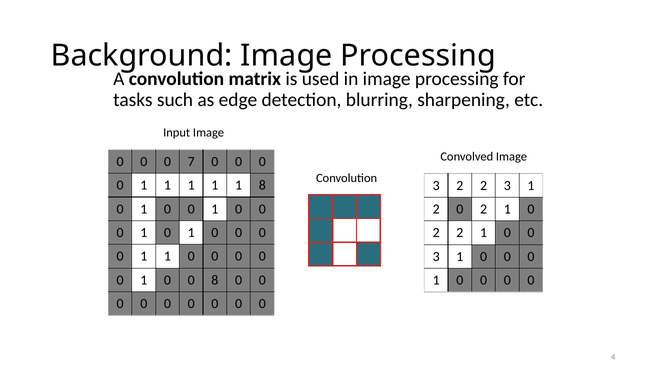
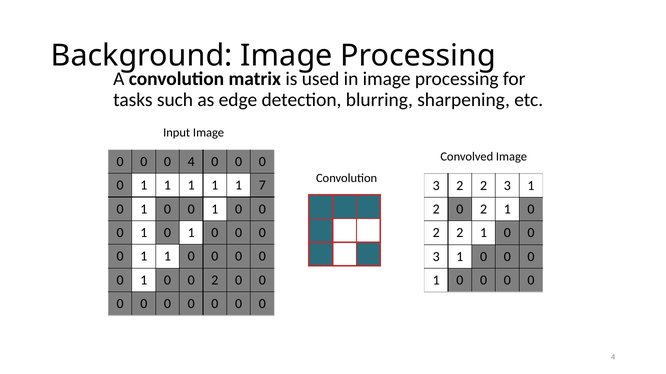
0 7: 7 -> 4
1 8: 8 -> 7
0 0 8: 8 -> 2
